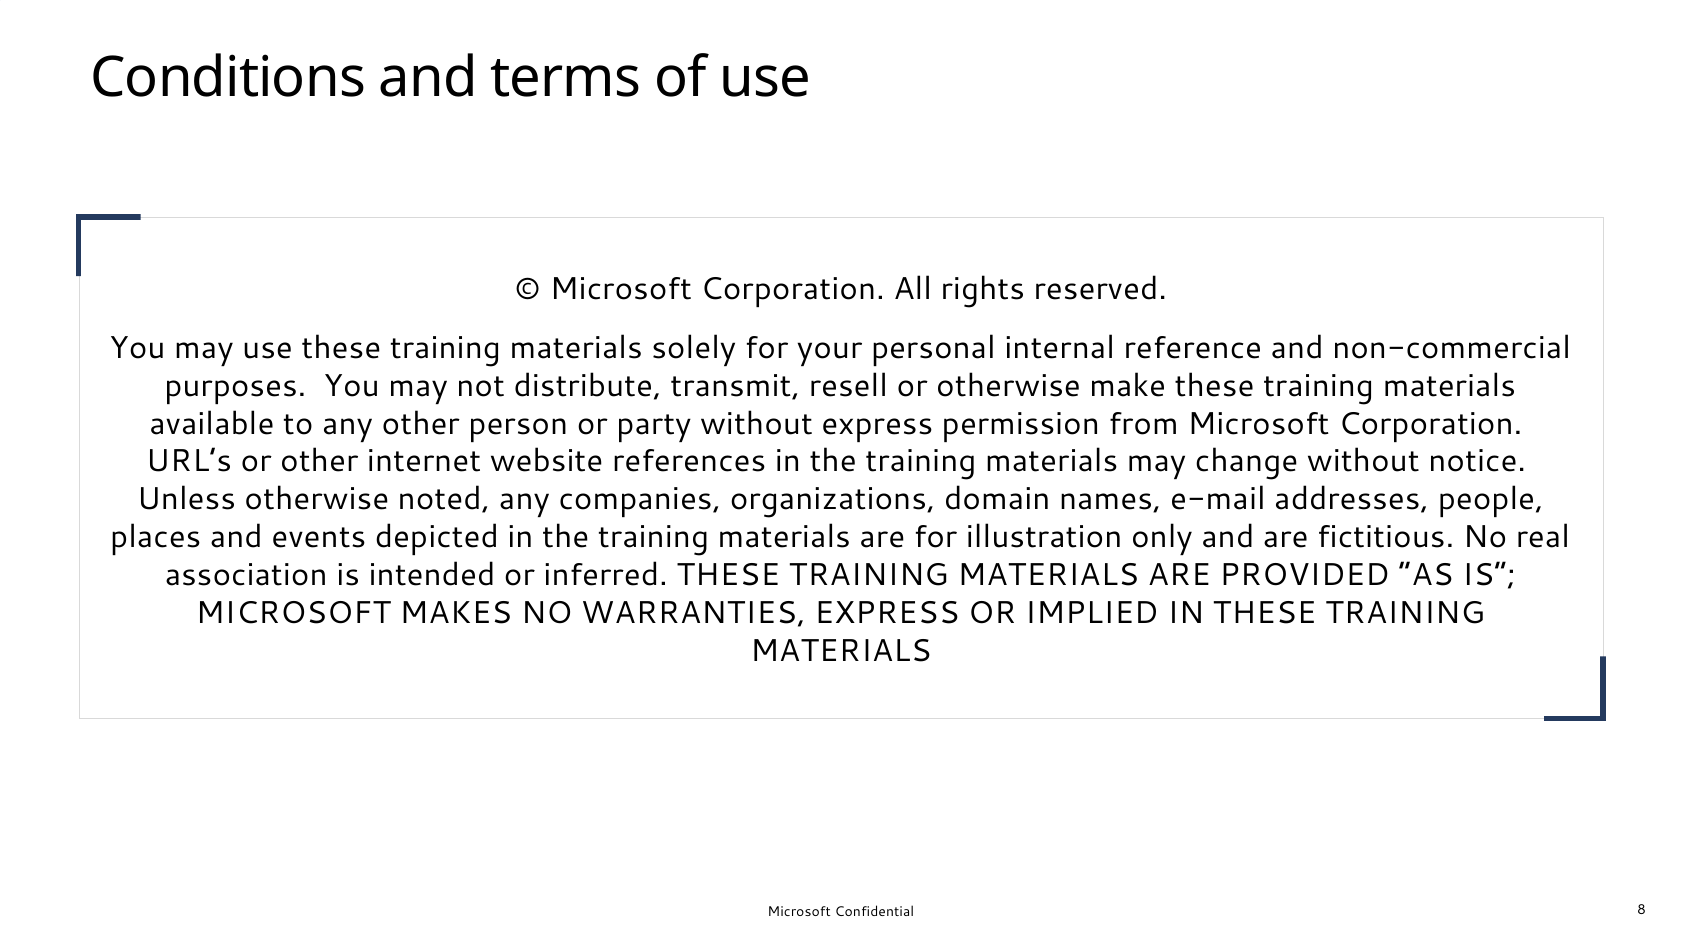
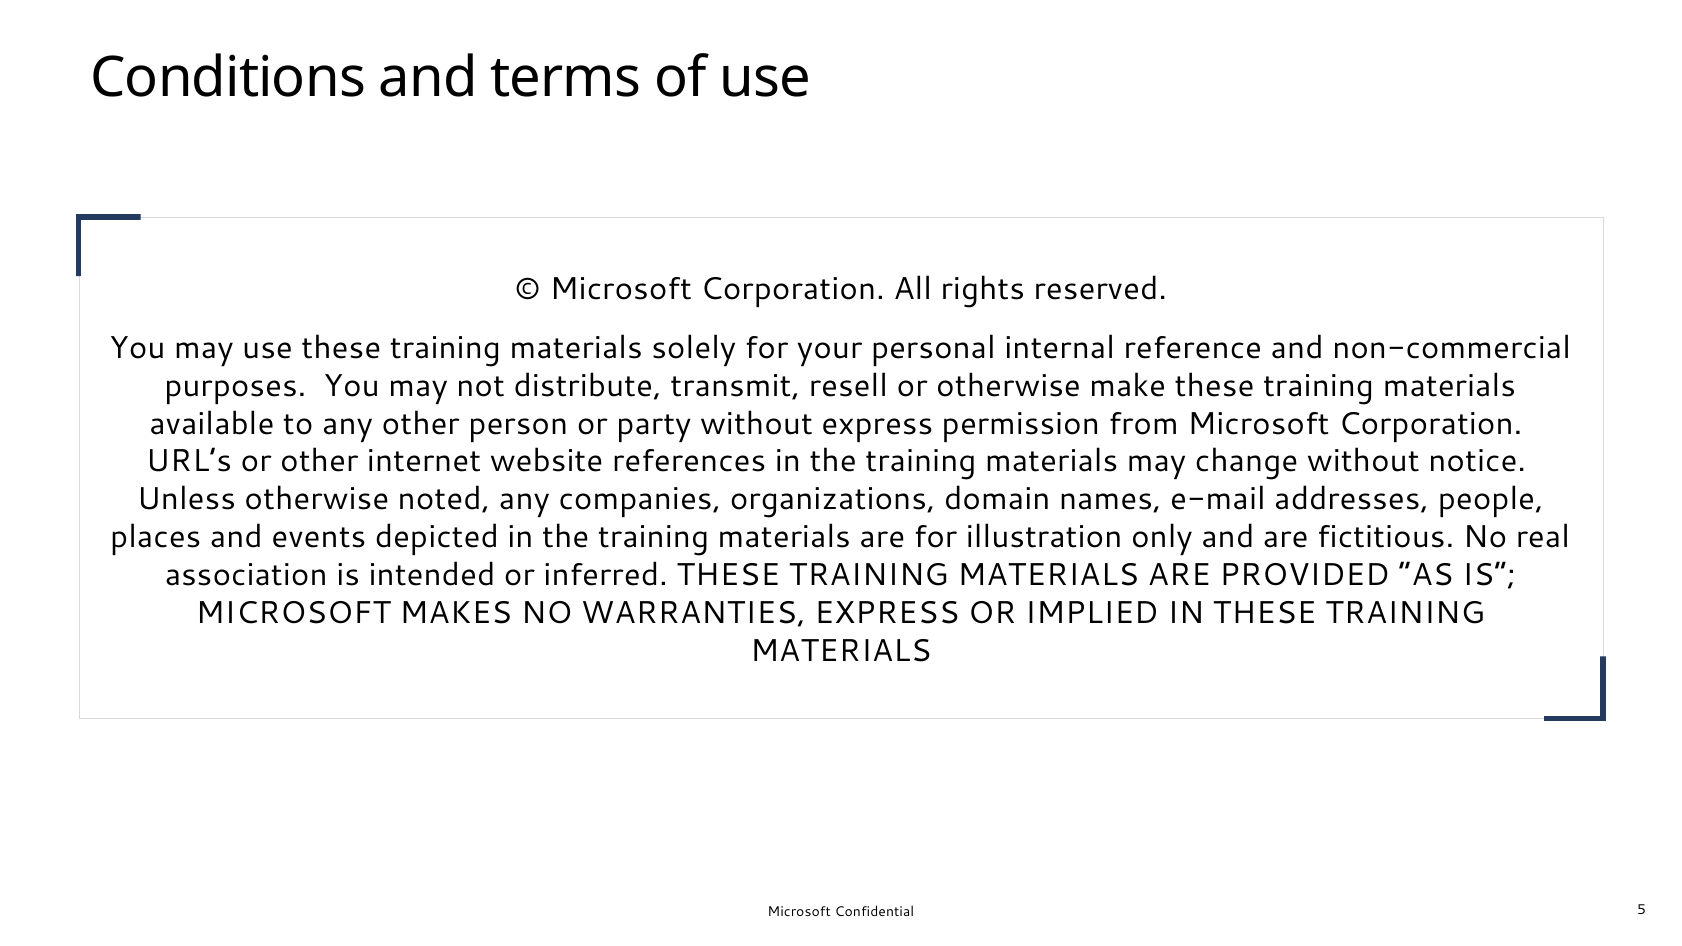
8: 8 -> 5
